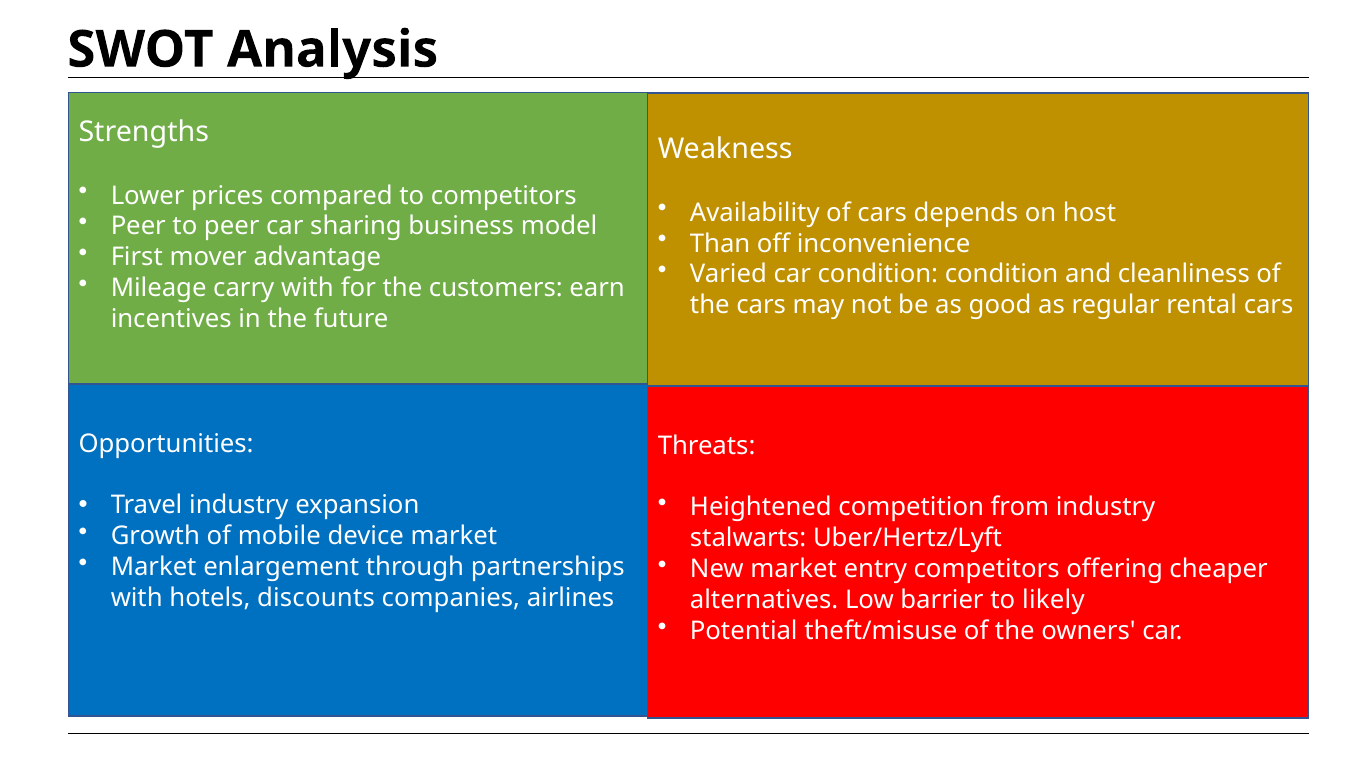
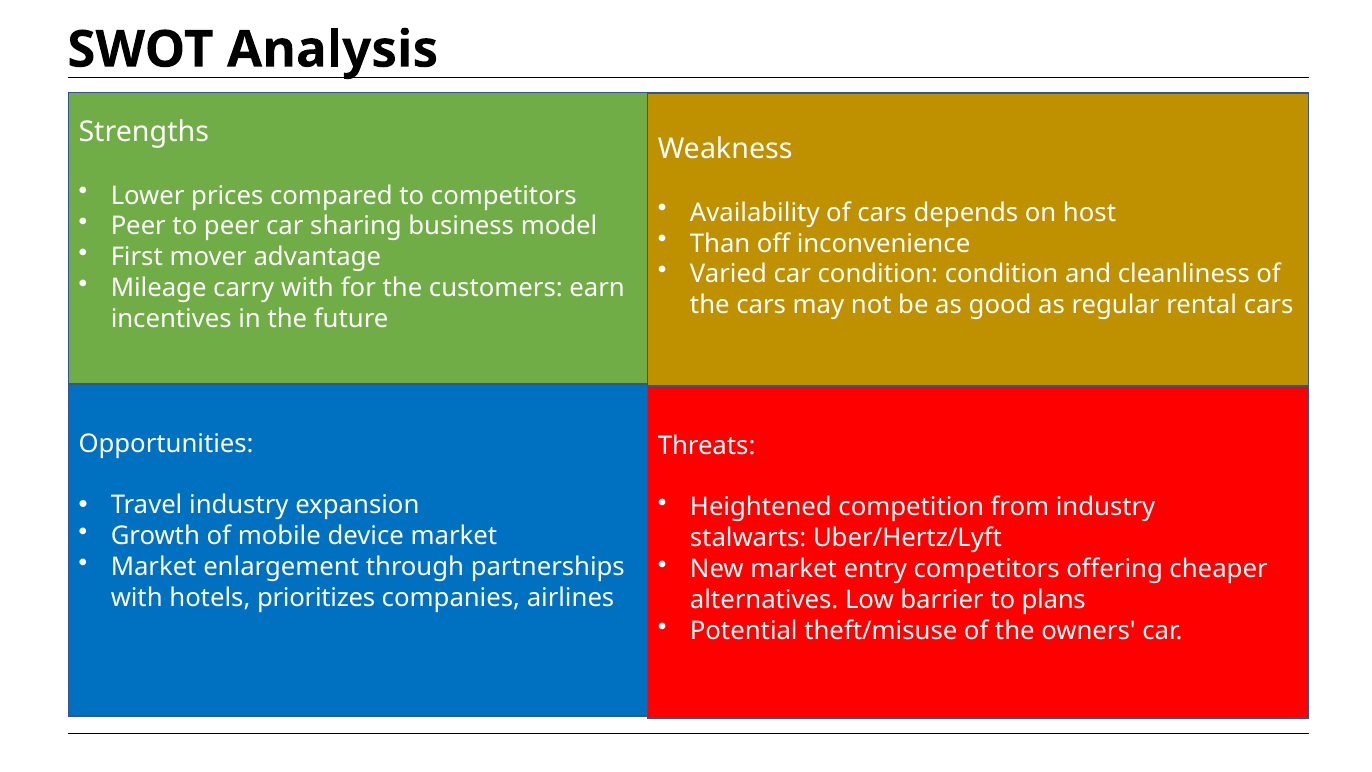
discounts: discounts -> prioritizes
likely: likely -> plans
